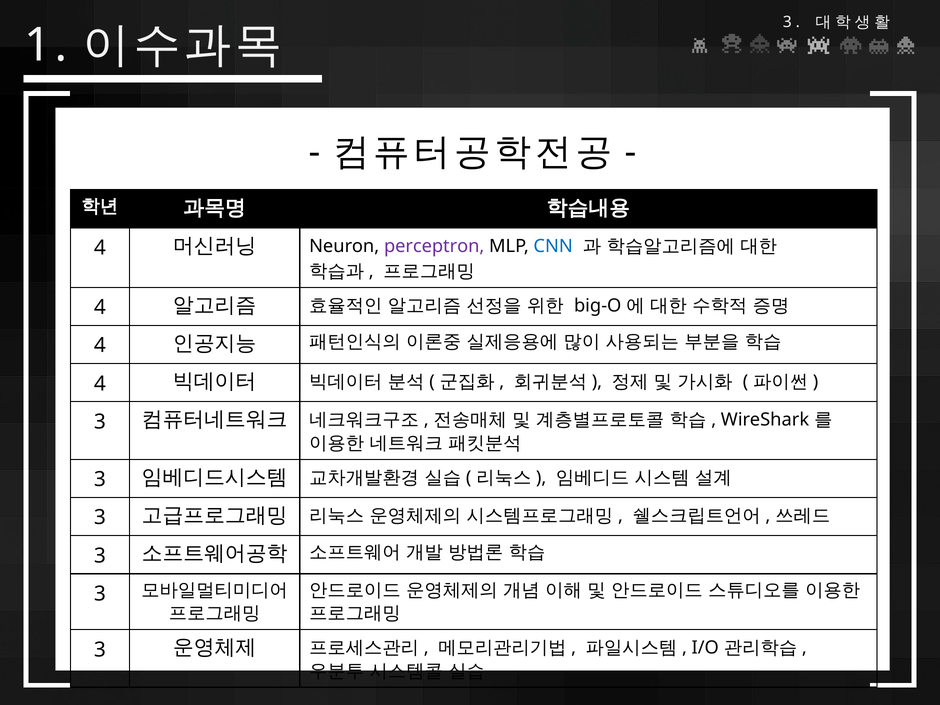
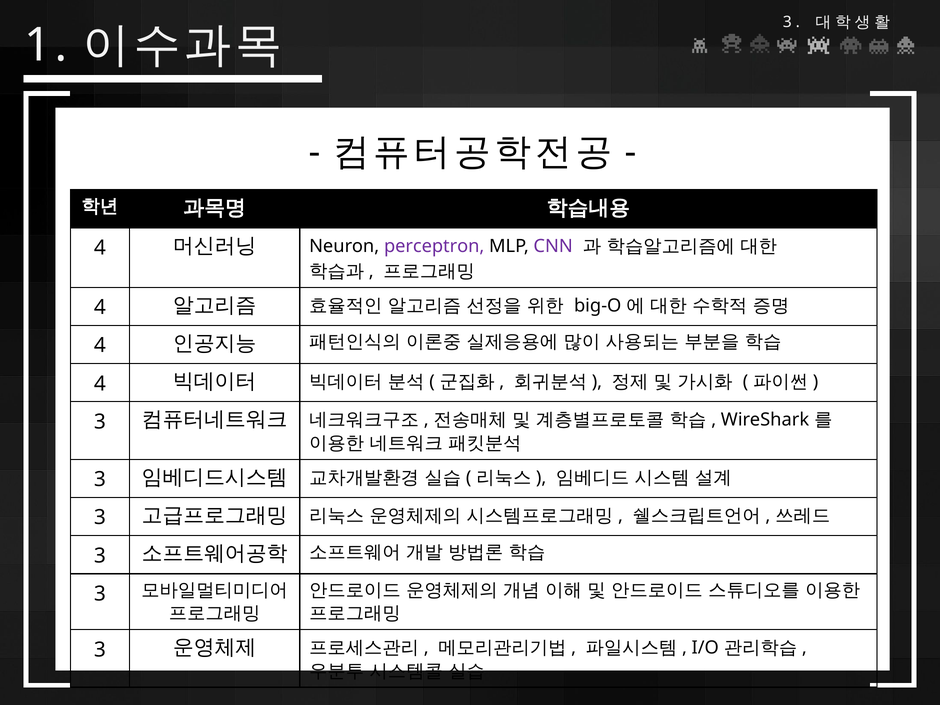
CNN colour: blue -> purple
